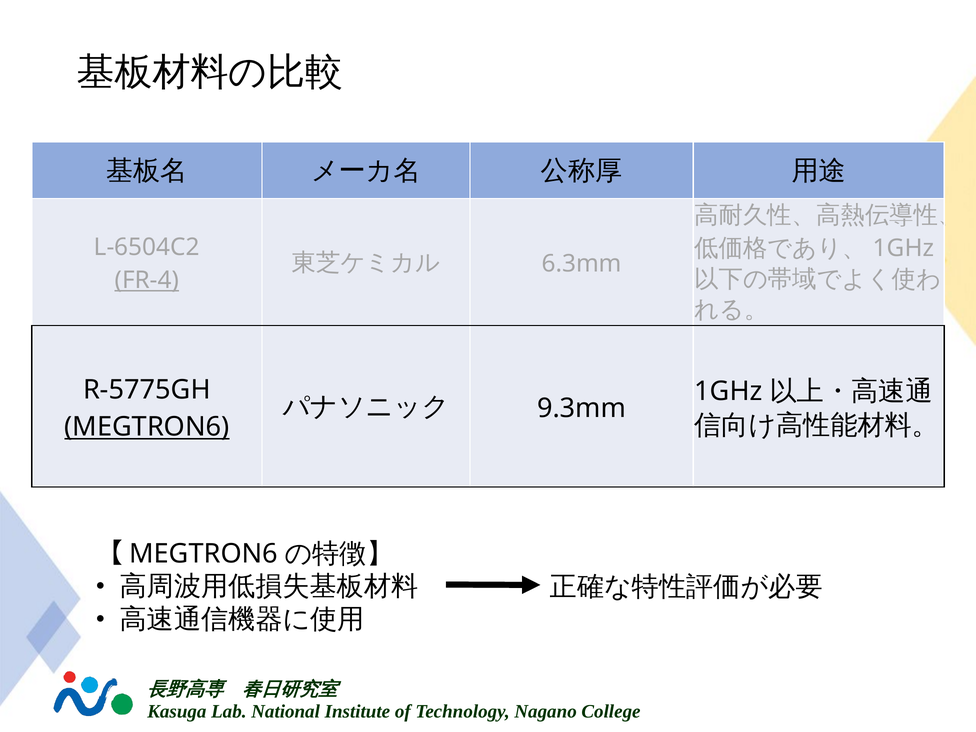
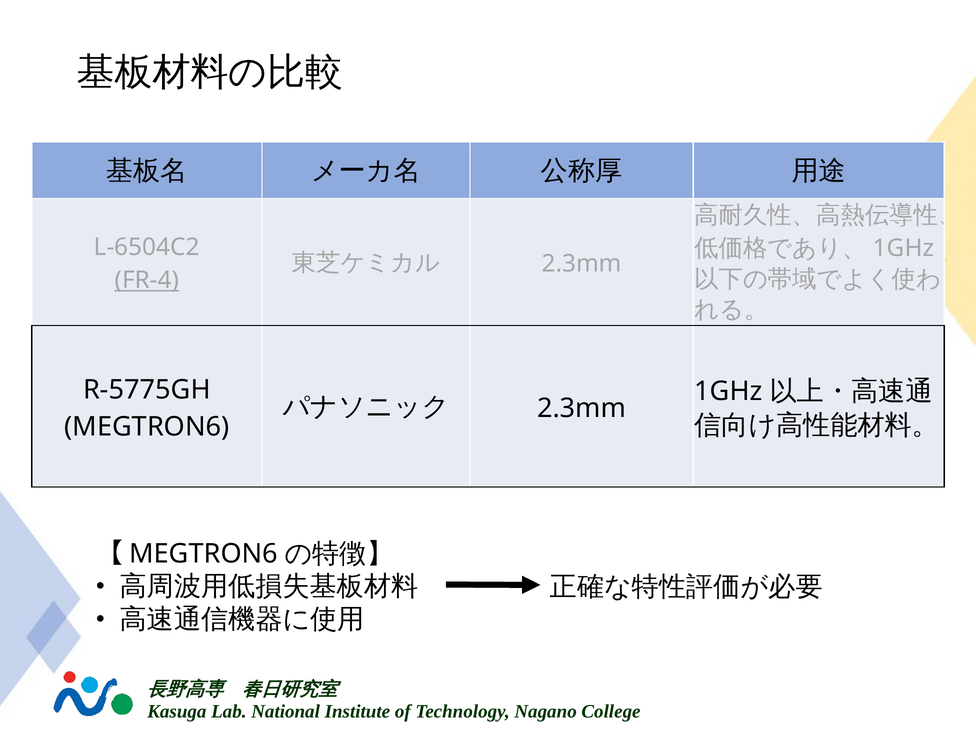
6.3mm at (582, 264): 6.3mm -> 2.3mm
9.3mm at (582, 408): 9.3mm -> 2.3mm
MEGTRON6 underline: present -> none
